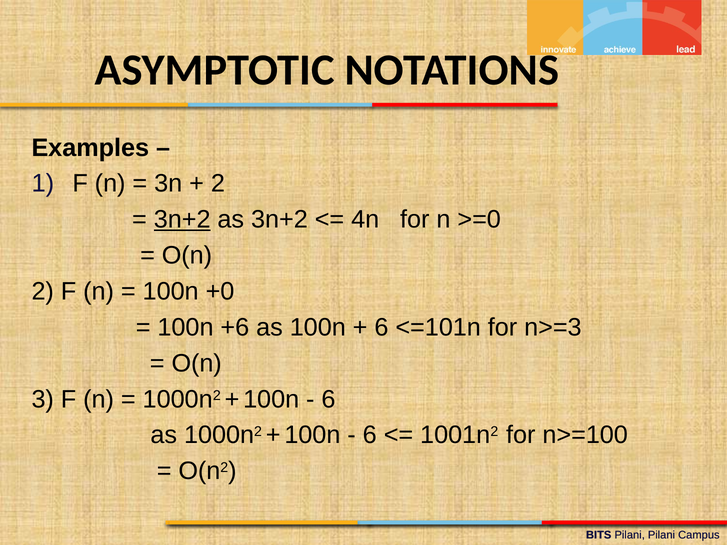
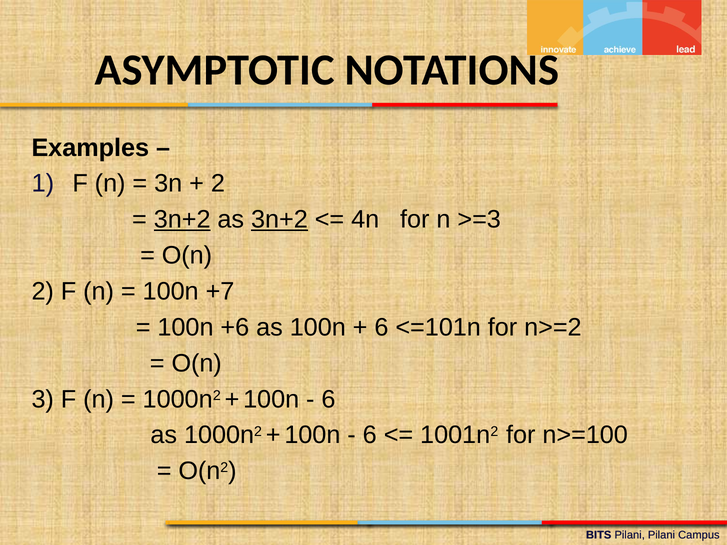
3n+2 at (279, 220) underline: none -> present
>=0: >=0 -> >=3
+0: +0 -> +7
n>=3: n>=3 -> n>=2
